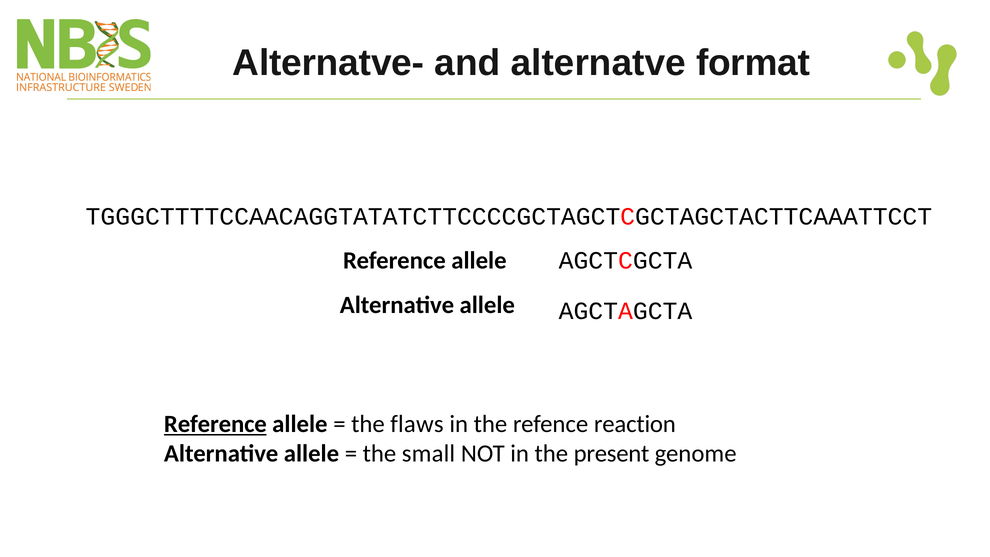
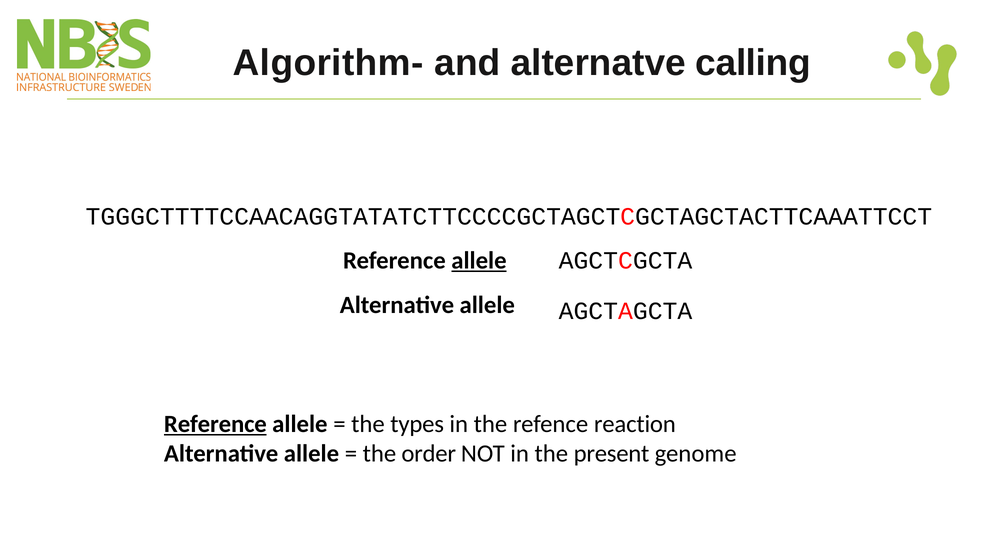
Alternatve-: Alternatve- -> Algorithm-
format: format -> calling
allele at (479, 261) underline: none -> present
flaws: flaws -> types
small: small -> order
